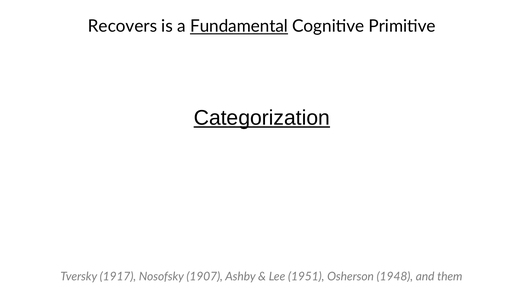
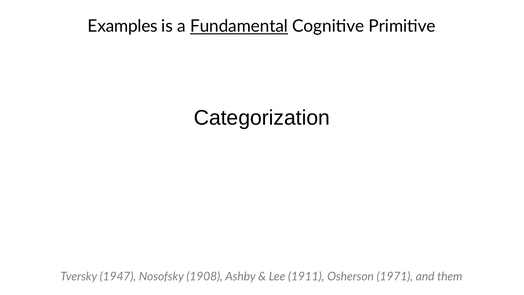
Recovers: Recovers -> Examples
Categorization underline: present -> none
1917: 1917 -> 1947
1907: 1907 -> 1908
1951: 1951 -> 1911
1948: 1948 -> 1971
